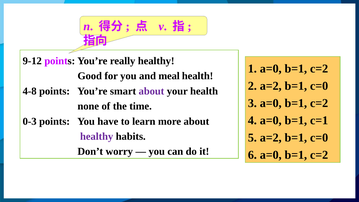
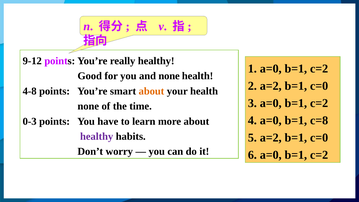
and meal: meal -> none
about at (151, 91) colour: purple -> orange
c=1: c=1 -> c=8
